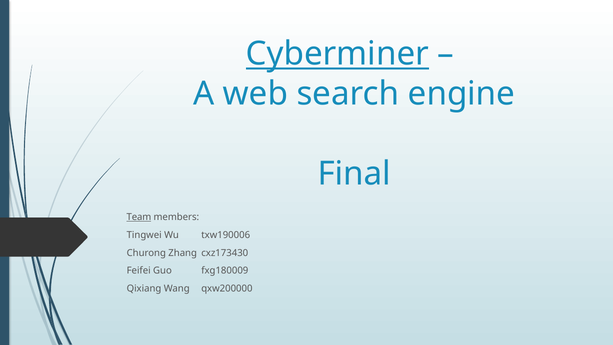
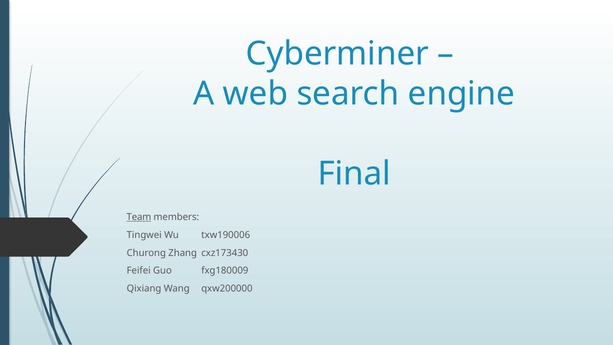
Cyberminer underline: present -> none
